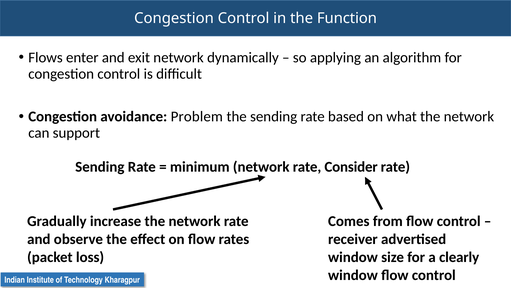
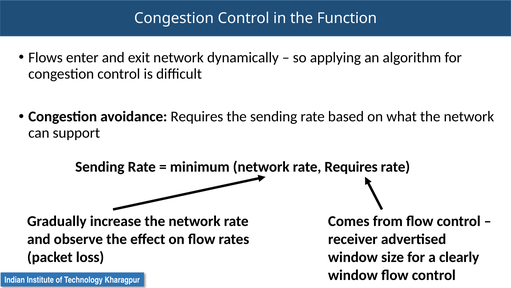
avoidance Problem: Problem -> Requires
rate Consider: Consider -> Requires
